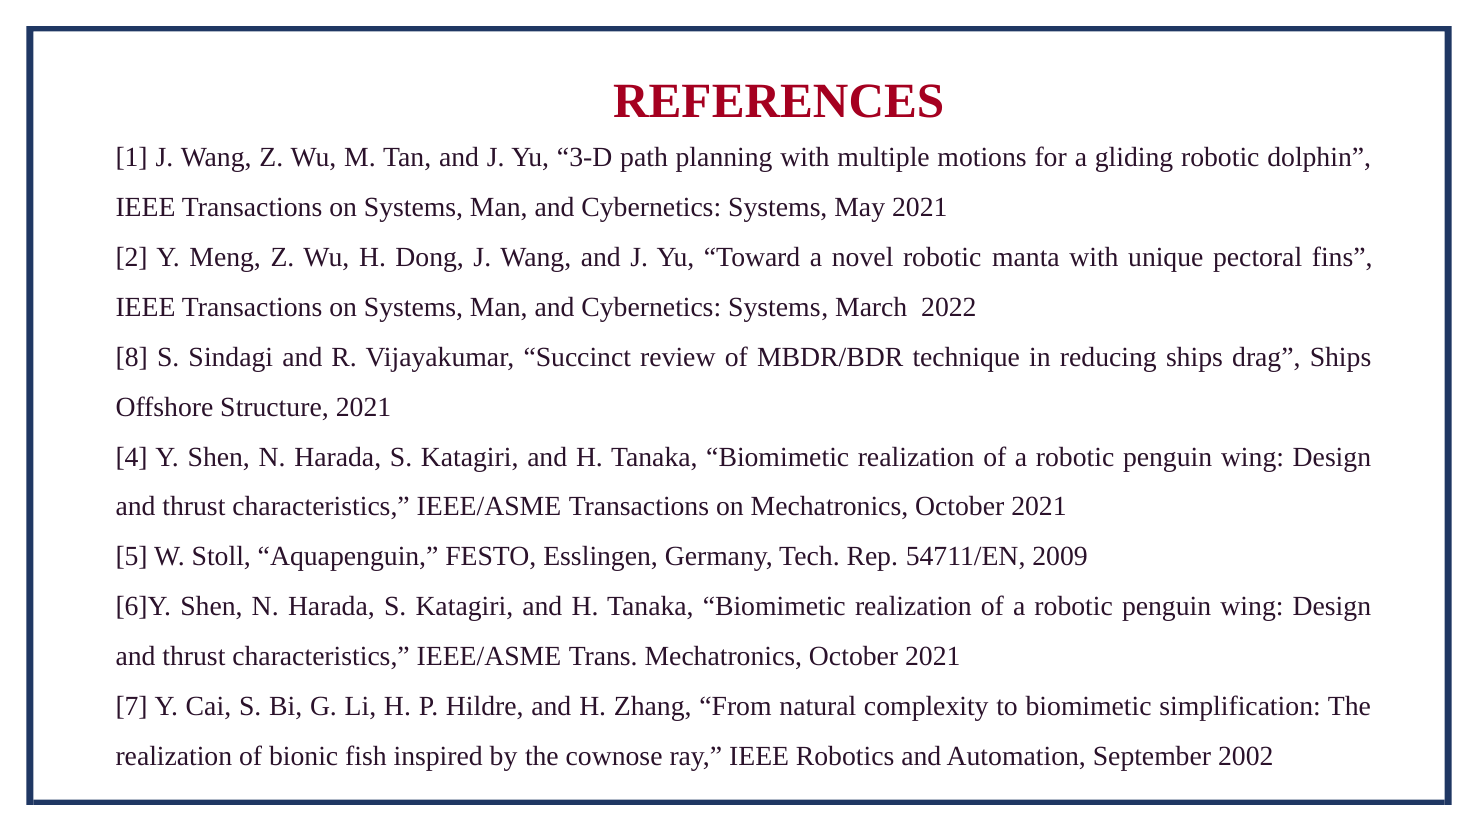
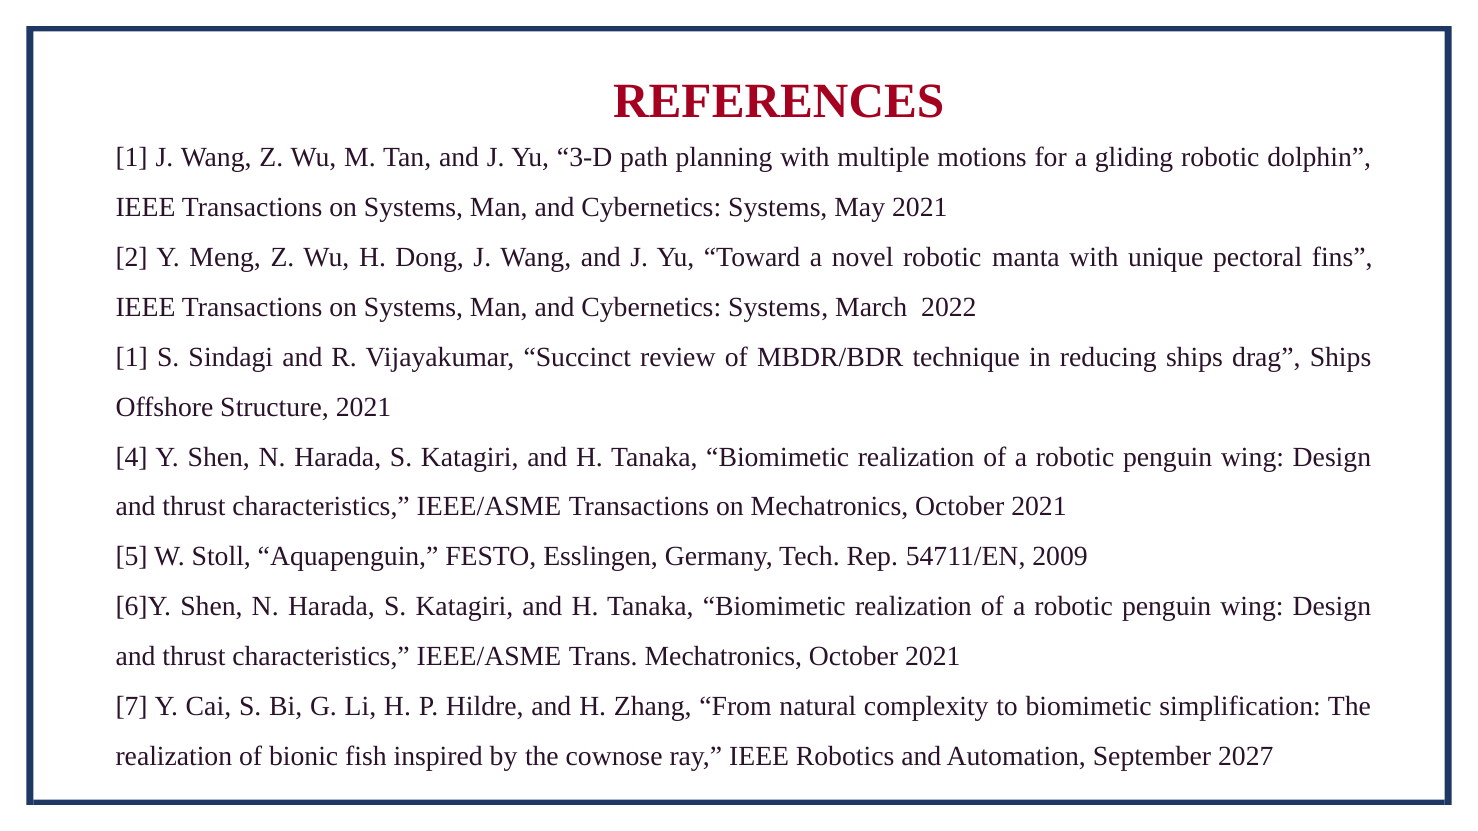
8 at (132, 357): 8 -> 1
2002: 2002 -> 2027
